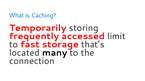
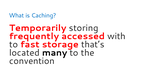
limit: limit -> with
connection: connection -> convention
